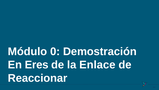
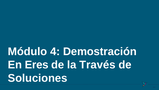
0: 0 -> 4
Enlace: Enlace -> Través
Reaccionar: Reaccionar -> Soluciones
